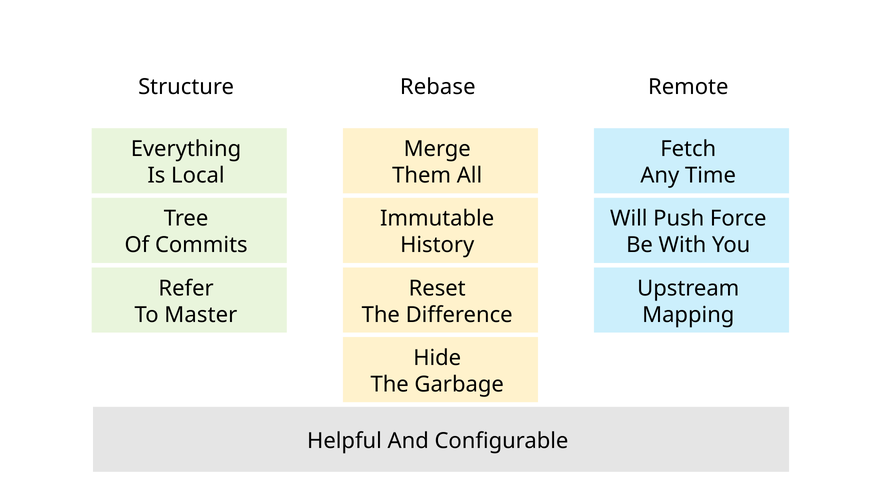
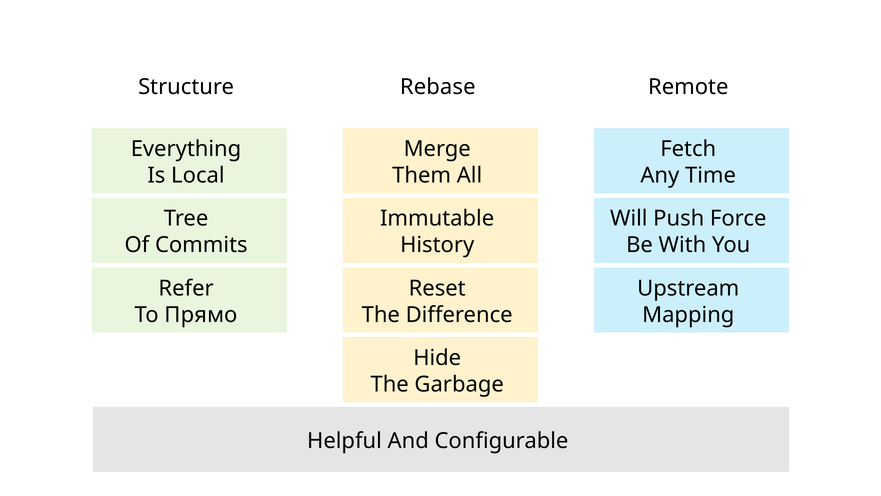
Master: Master -> Прямо
